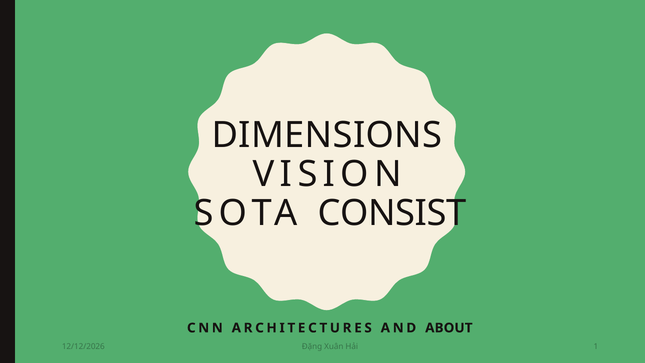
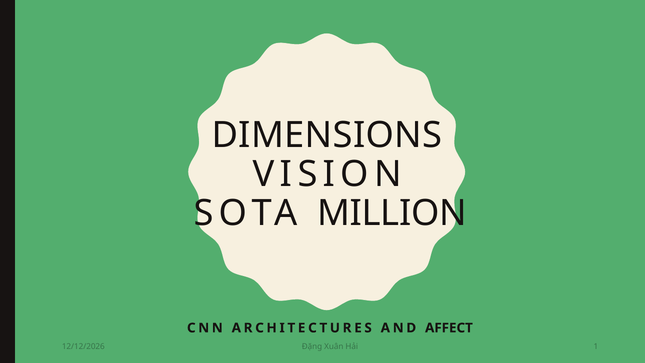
CONSIST: CONSIST -> MILLION
ABOUT: ABOUT -> AFFECT
